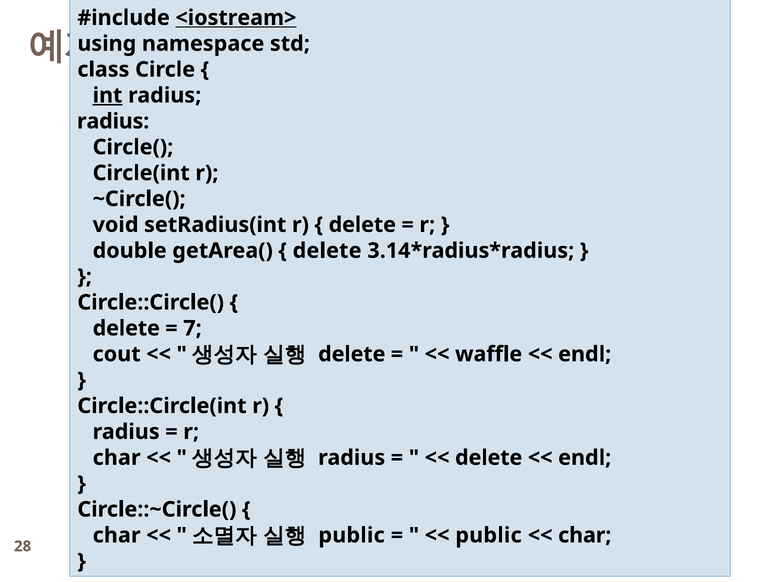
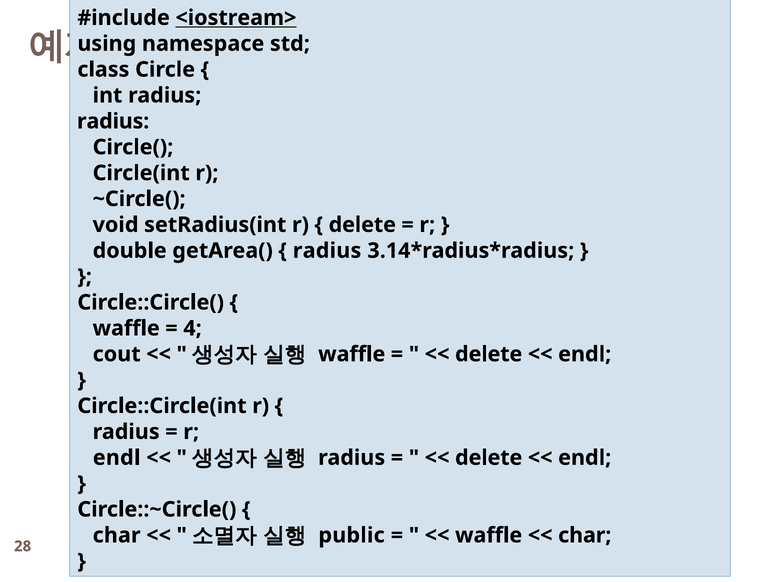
int underline: present -> none
delete at (327, 251): delete -> radius
delete at (126, 328): delete -> waffle
7: 7 -> 4
delete at (352, 354): delete -> waffle
waffle at (489, 354): waffle -> delete
char at (117, 458): char -> endl
public at (489, 535): public -> waffle
